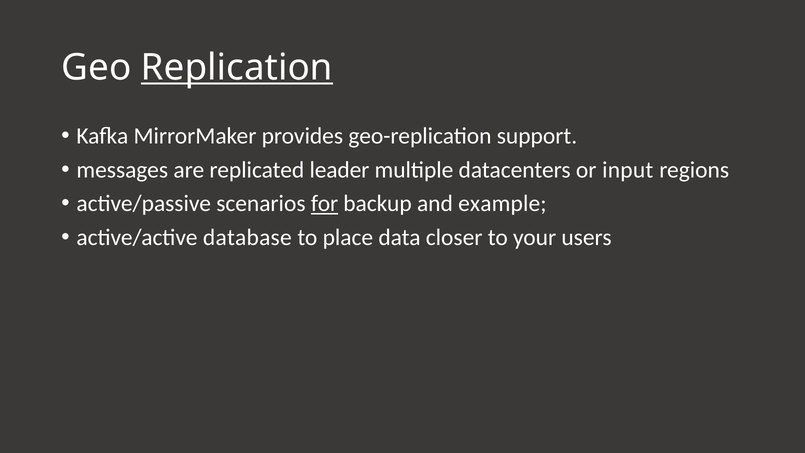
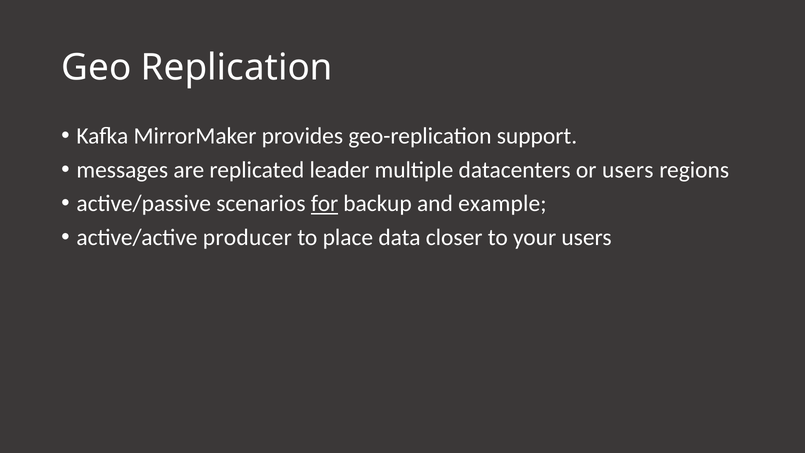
Replication underline: present -> none
or input: input -> users
database: database -> producer
